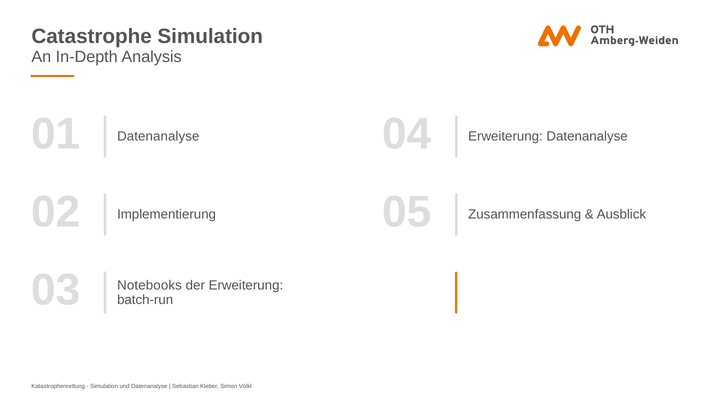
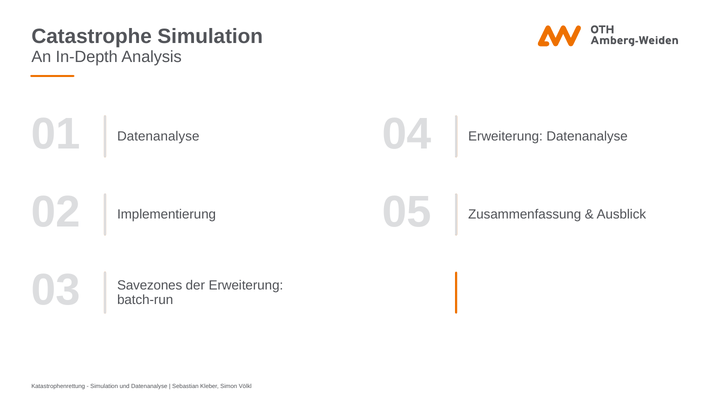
Notebooks: Notebooks -> Savezones
